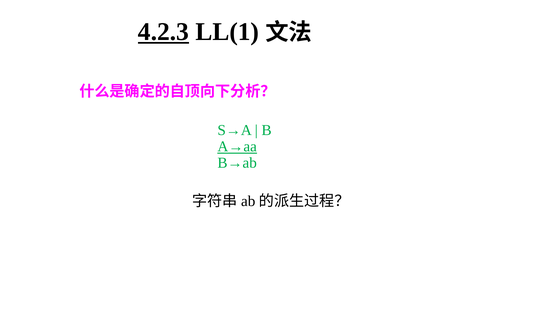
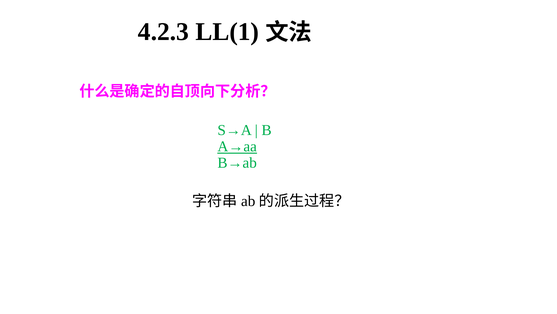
4.2.3 underline: present -> none
